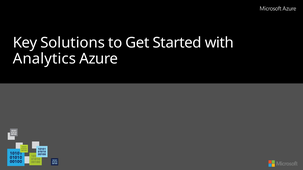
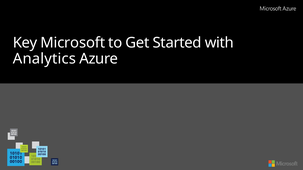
Solutions: Solutions -> Microsoft
